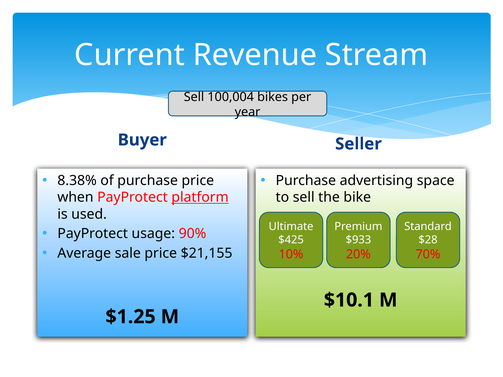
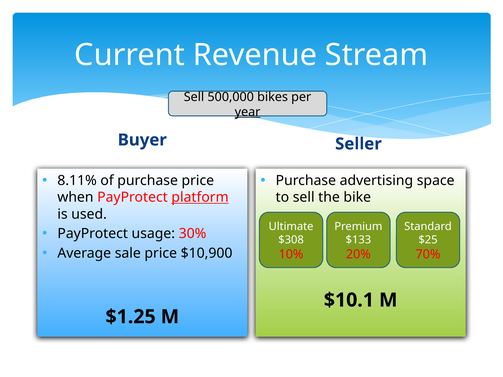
100,004: 100,004 -> 500,000
year underline: none -> present
8.38%: 8.38% -> 8.11%
90%: 90% -> 30%
$425: $425 -> $308
$933: $933 -> $133
$28: $28 -> $25
$21,155: $21,155 -> $10,900
